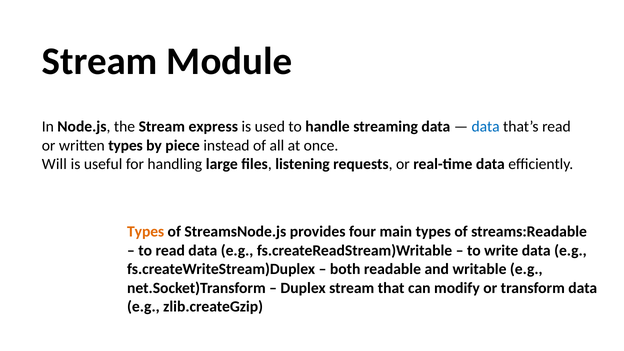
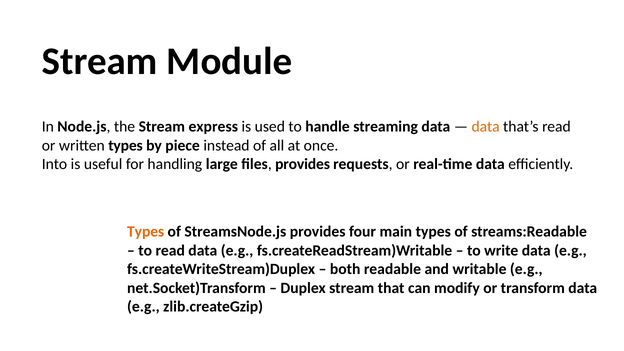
data at (486, 127) colour: blue -> orange
Will: Will -> Into
files listening: listening -> provides
